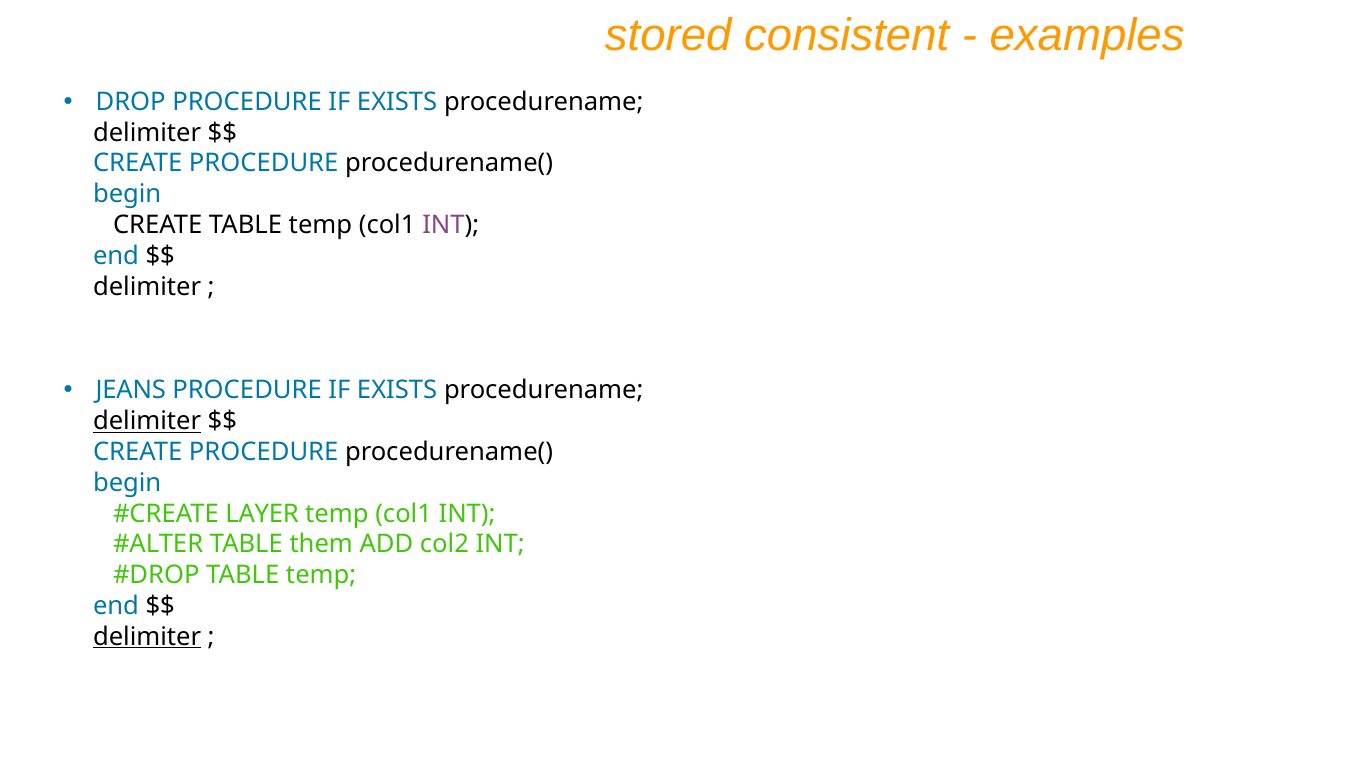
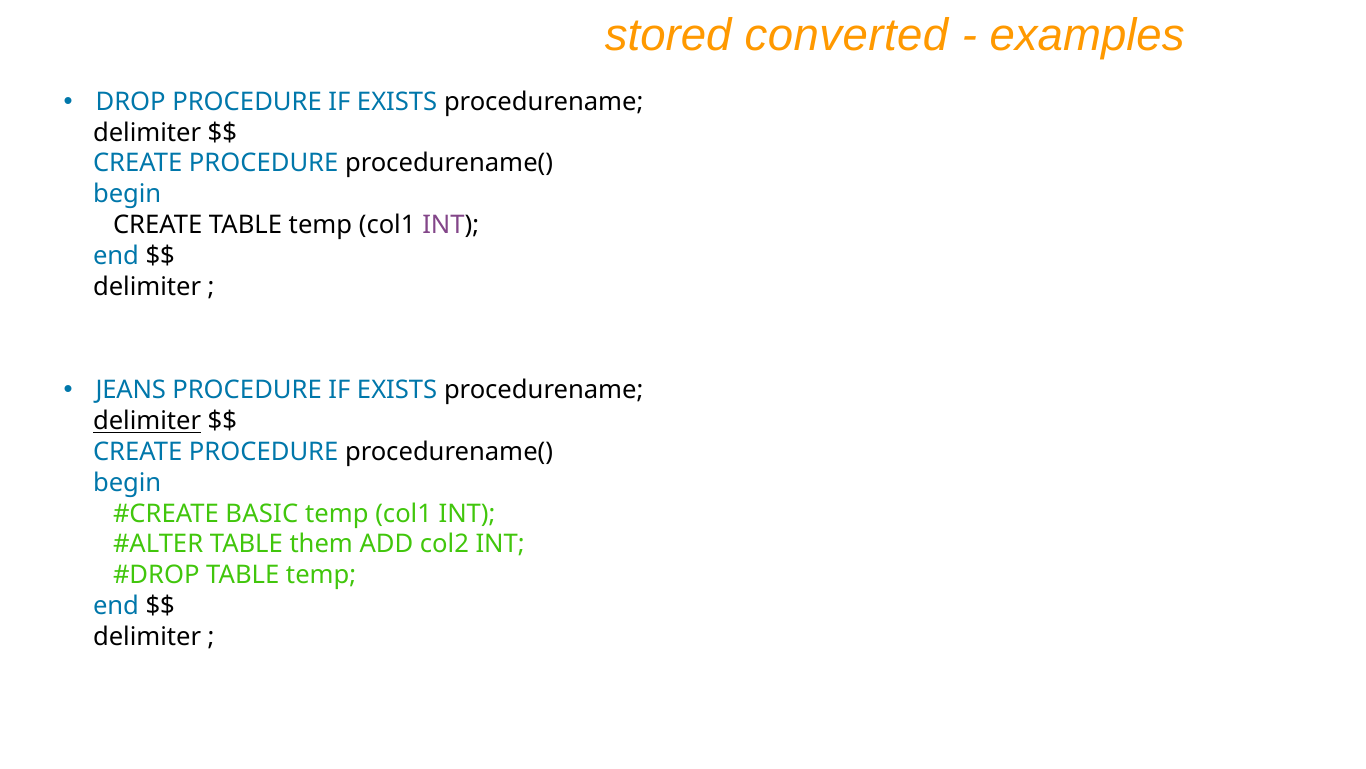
consistent: consistent -> converted
LAYER: LAYER -> BASIC
delimiter at (147, 636) underline: present -> none
